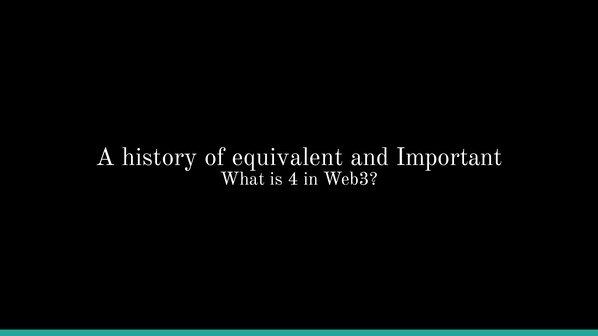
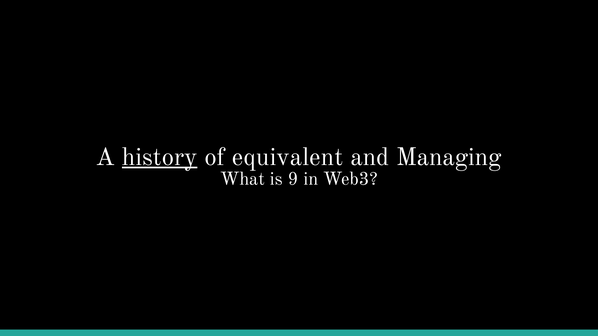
history underline: none -> present
Important: Important -> Managing
4: 4 -> 9
